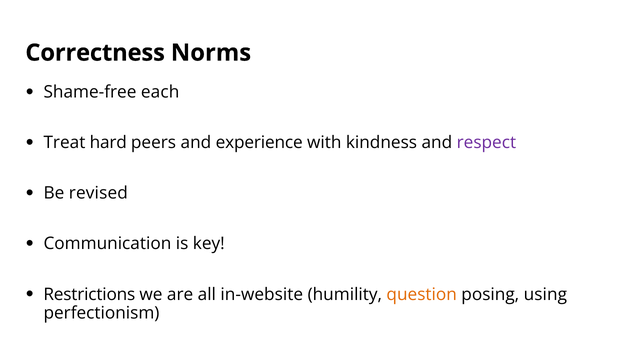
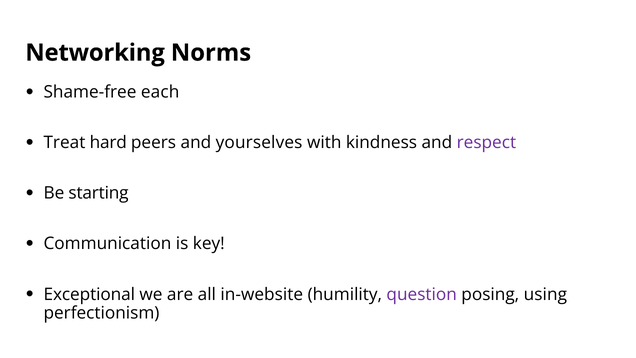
Correctness: Correctness -> Networking
experience: experience -> yourselves
revised: revised -> starting
Restrictions: Restrictions -> Exceptional
question colour: orange -> purple
